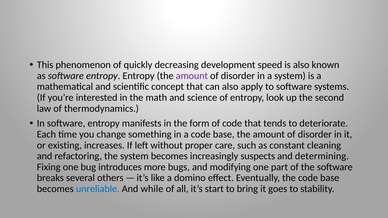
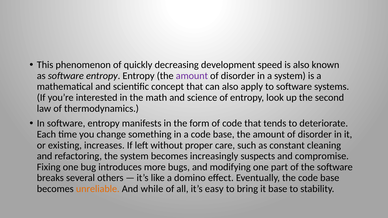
determining: determining -> compromise
unreliable colour: blue -> orange
start: start -> easy
it goes: goes -> base
